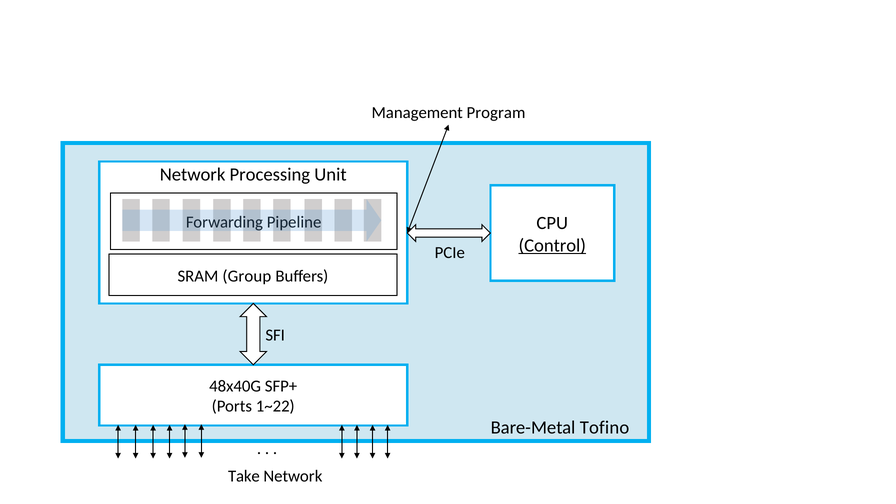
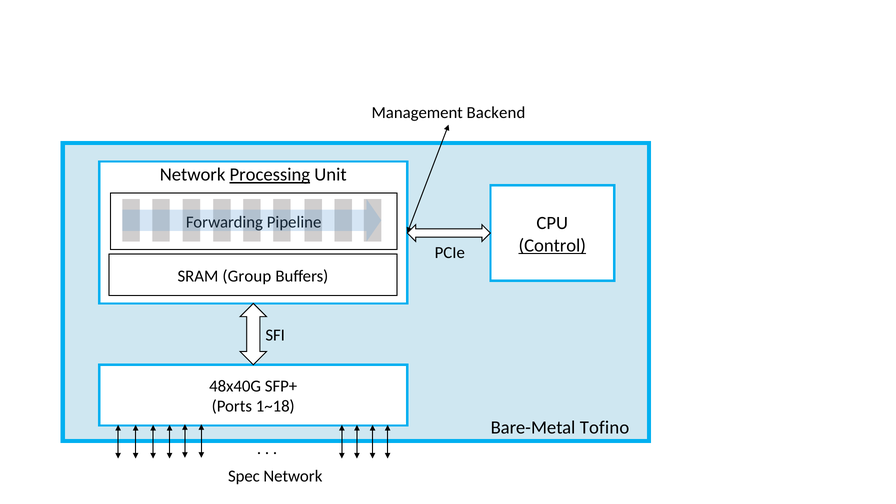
Program: Program -> Backend
Processing underline: none -> present
1~22: 1~22 -> 1~18
Take: Take -> Spec
